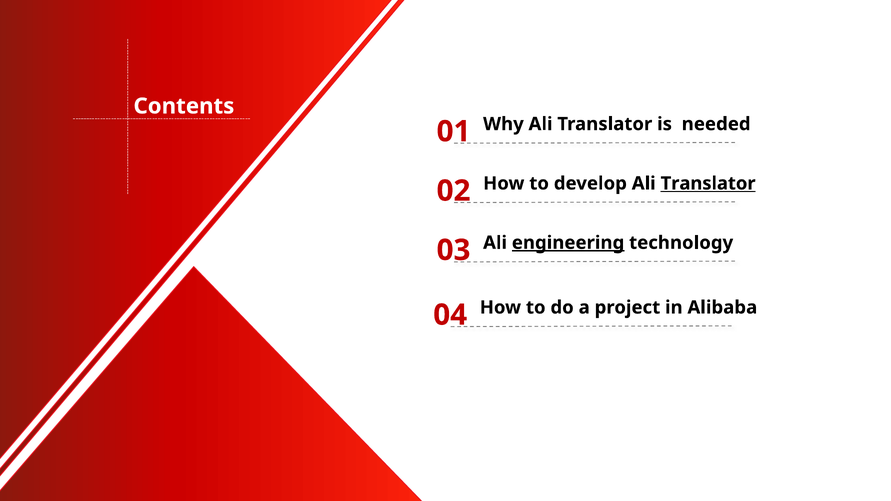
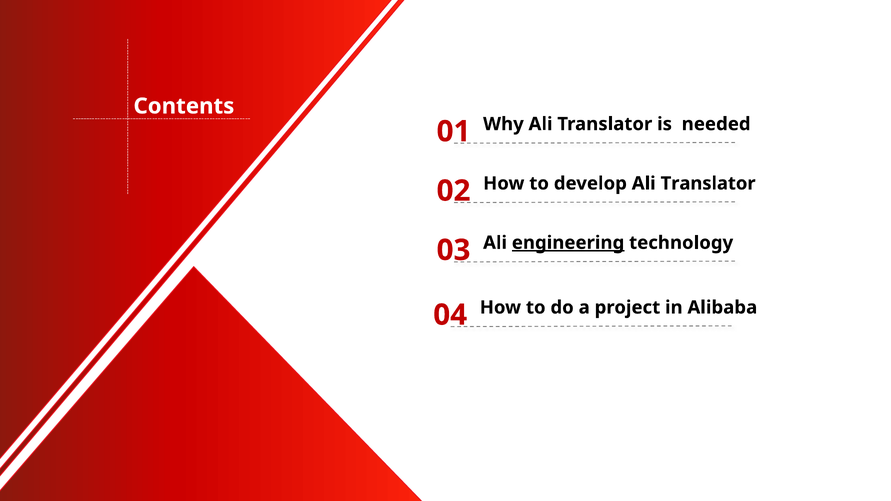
Translator at (708, 183) underline: present -> none
